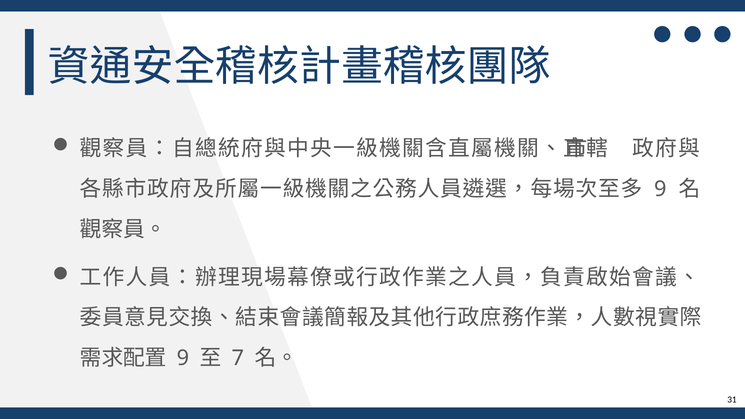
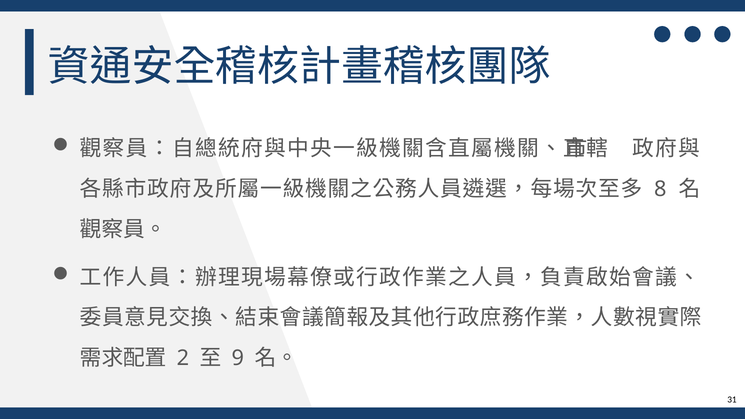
9 at (660, 189): 9 -> 8
9 at (183, 358): 9 -> 2
7: 7 -> 9
